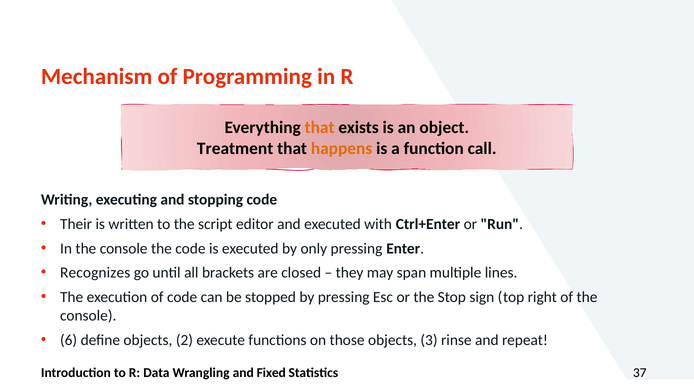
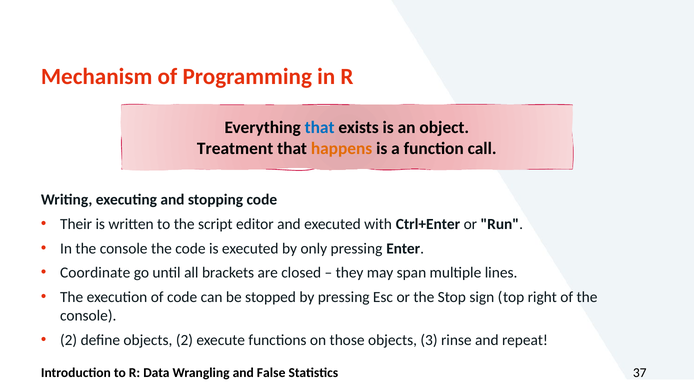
that at (320, 128) colour: orange -> blue
Recognizes: Recognizes -> Coordinate
6 at (69, 339): 6 -> 2
Fixed: Fixed -> False
